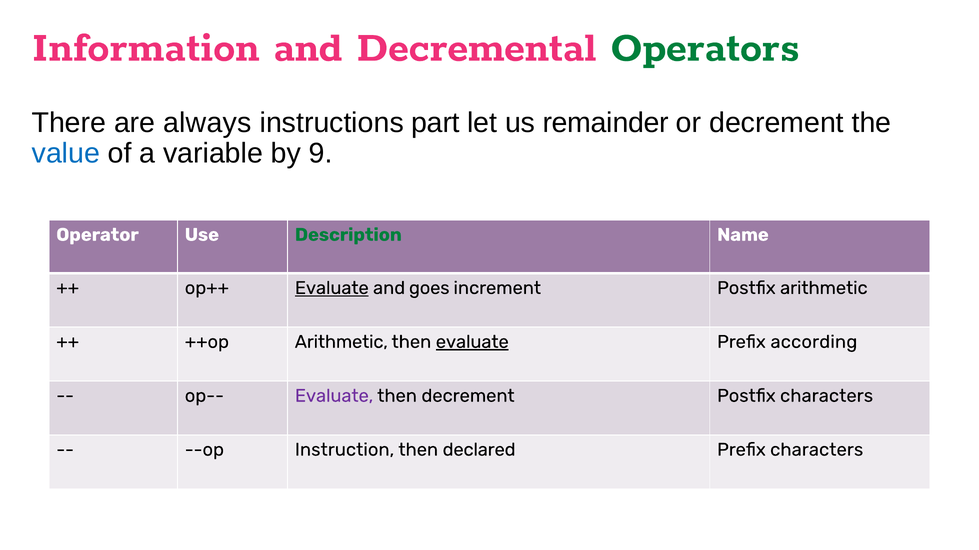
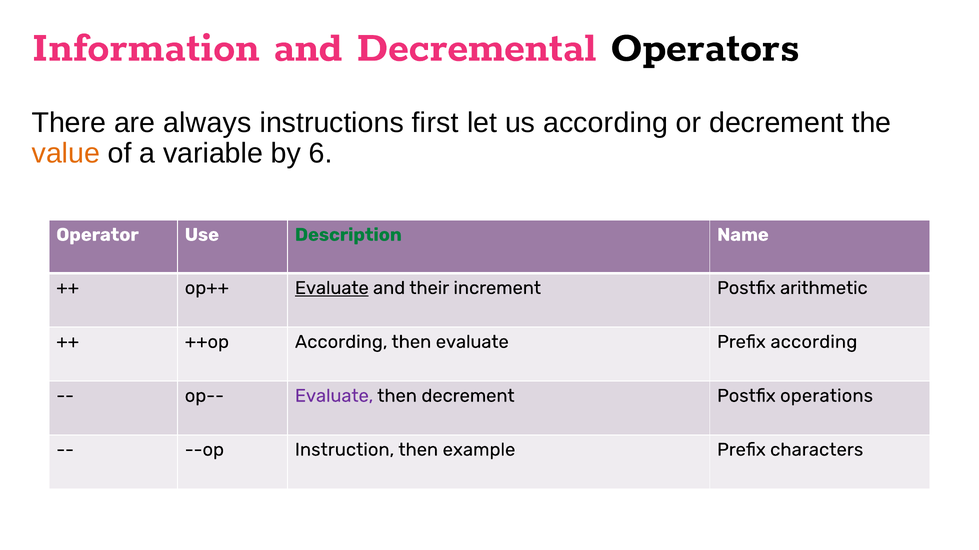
Operators colour: green -> black
part: part -> first
us remainder: remainder -> according
value colour: blue -> orange
9: 9 -> 6
goes: goes -> their
++op Arithmetic: Arithmetic -> According
evaluate at (472, 342) underline: present -> none
Postfix characters: characters -> operations
declared: declared -> example
